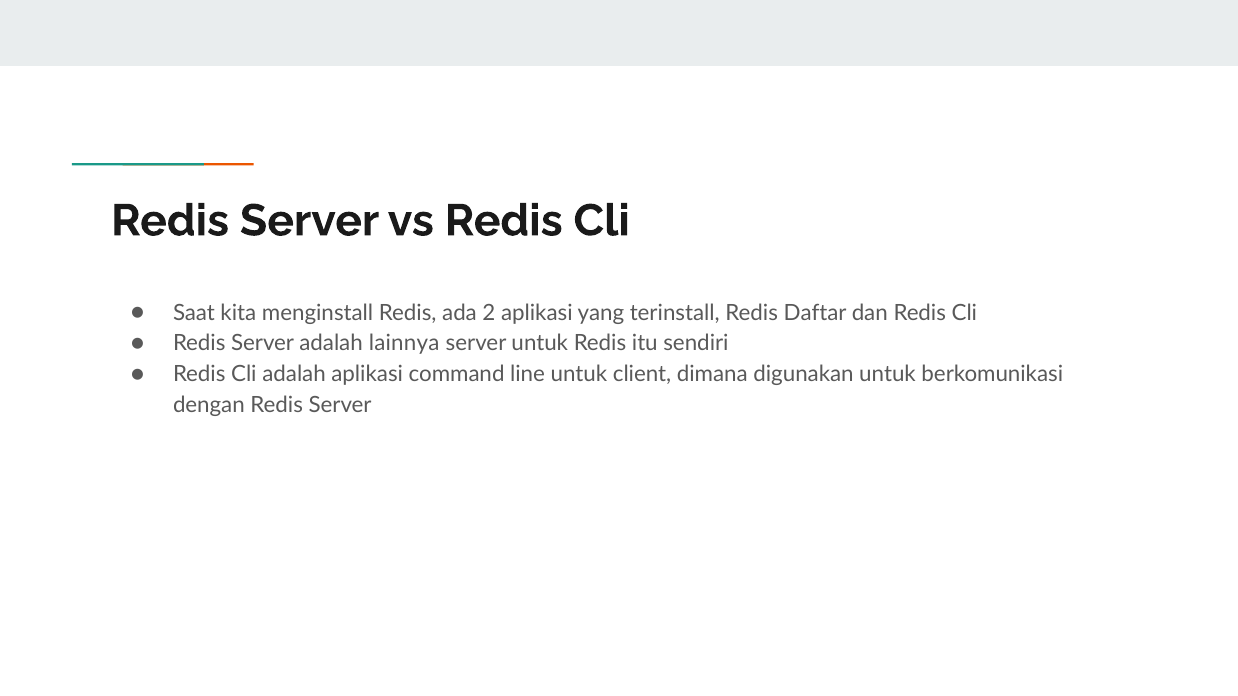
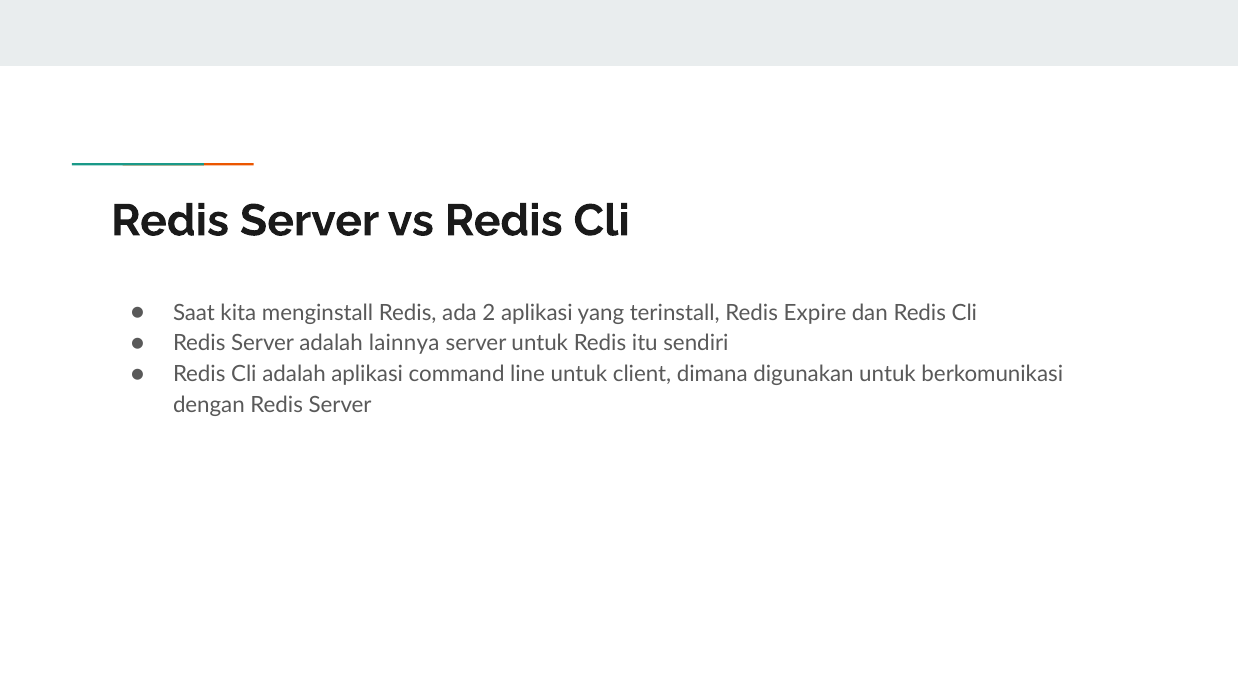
Daftar: Daftar -> Expire
